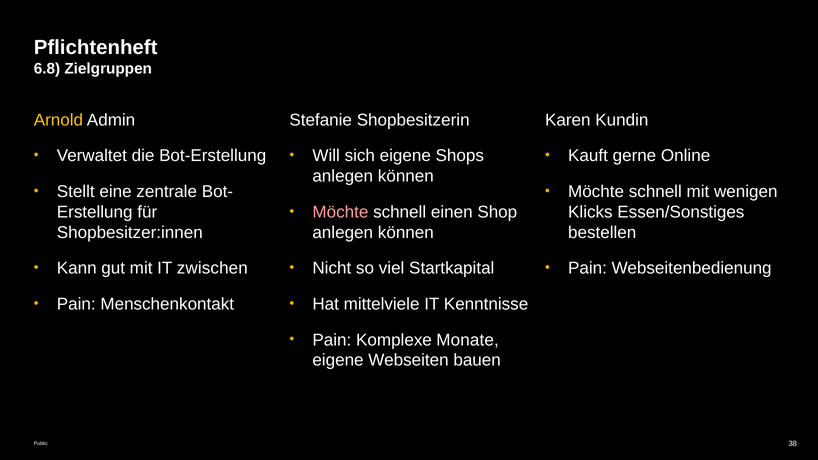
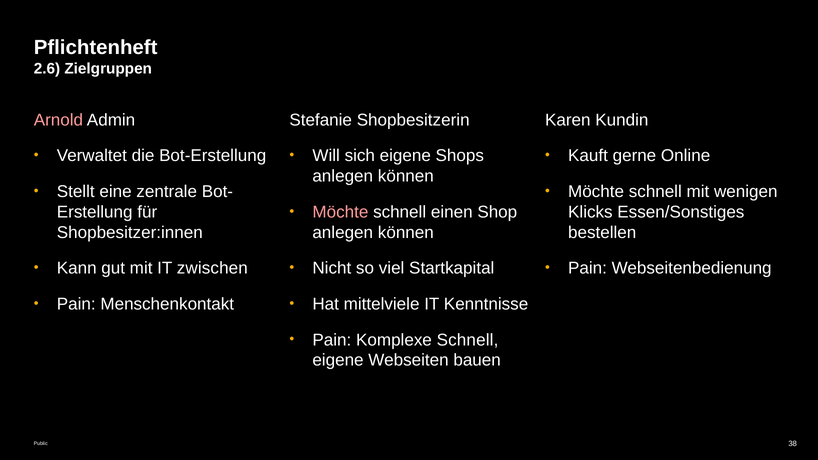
6.8: 6.8 -> 2.6
Arnold colour: yellow -> pink
Komplexe Monate: Monate -> Schnell
